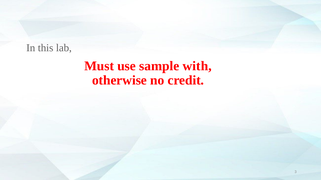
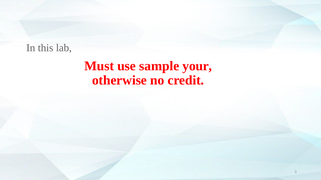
with: with -> your
